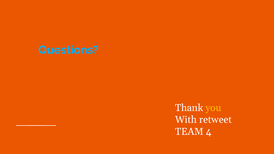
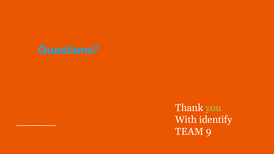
you colour: yellow -> light green
retweet: retweet -> identify
4: 4 -> 9
